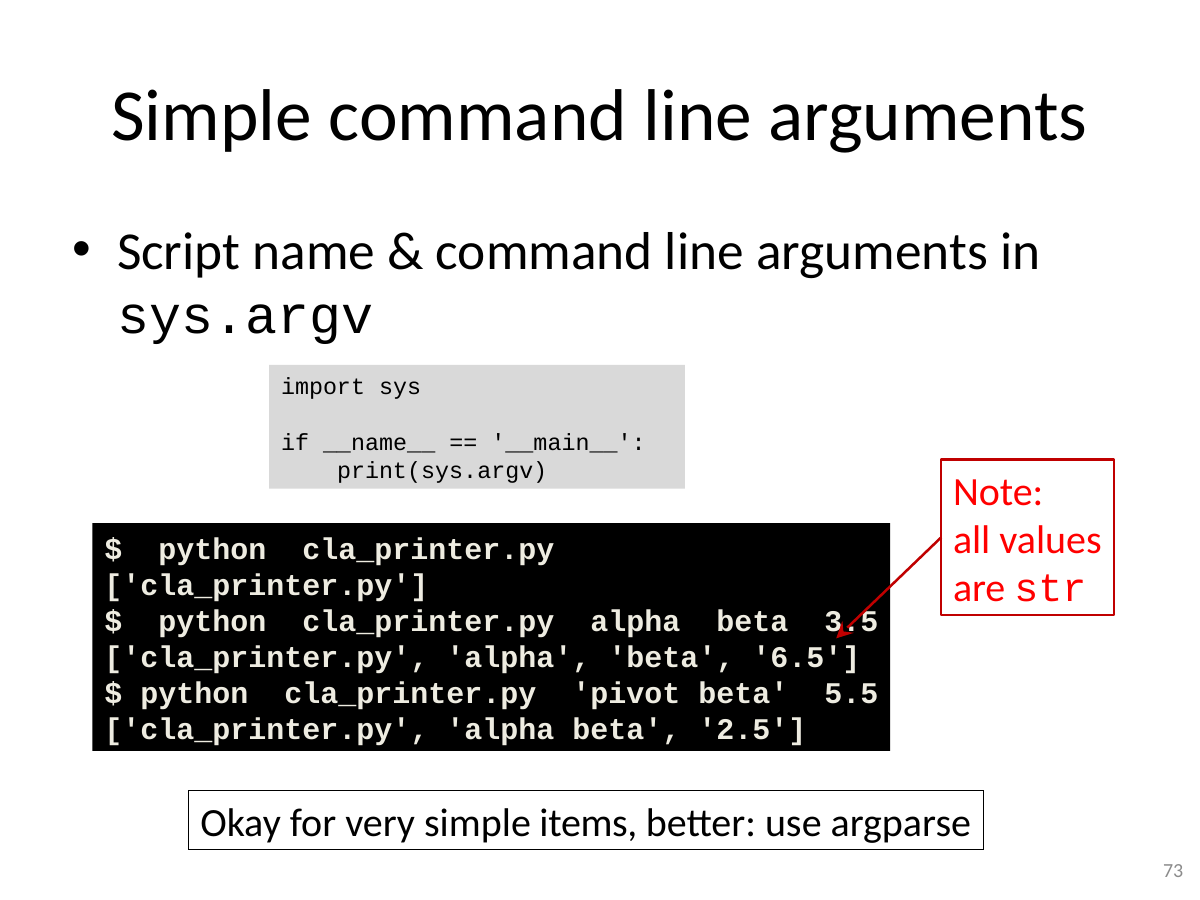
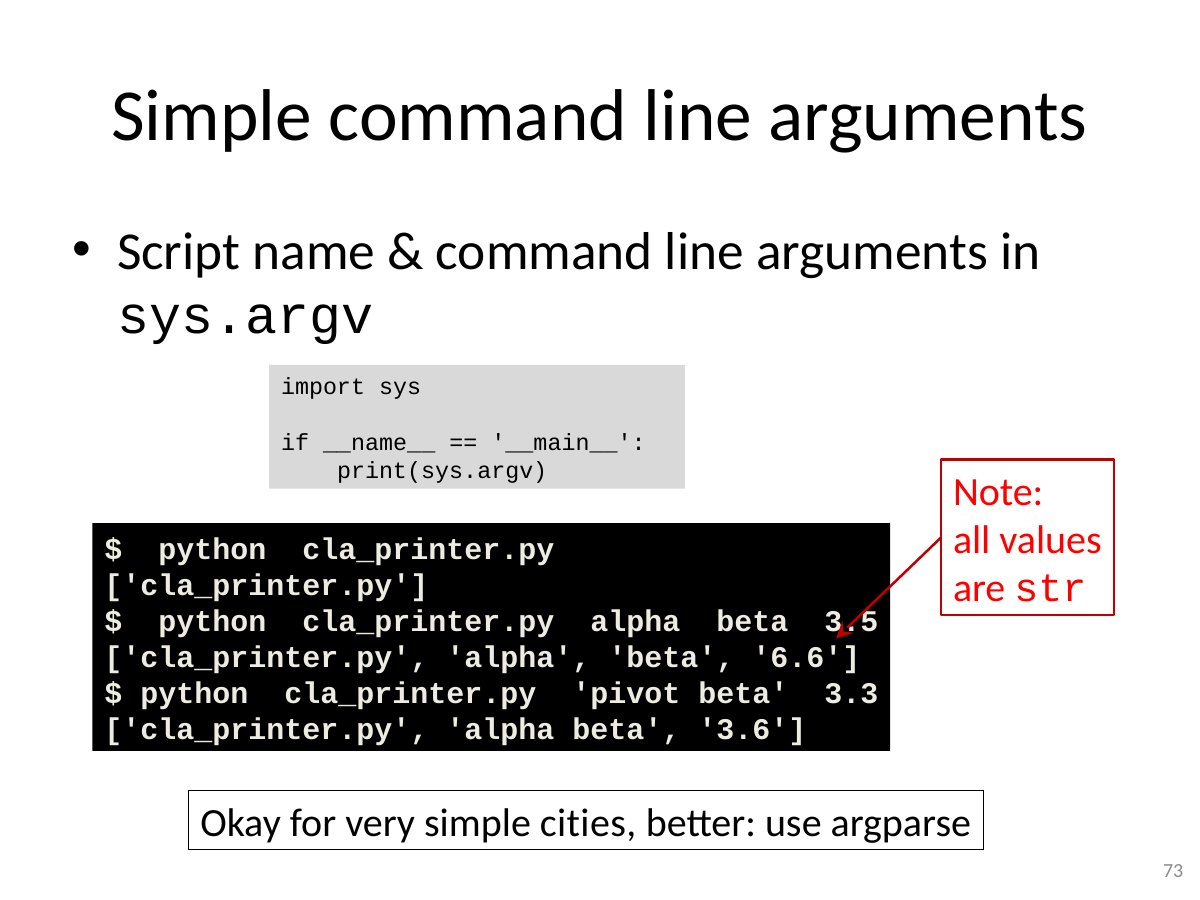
6.5: 6.5 -> 6.6
5.5: 5.5 -> 3.3
2.5: 2.5 -> 3.6
items: items -> cities
